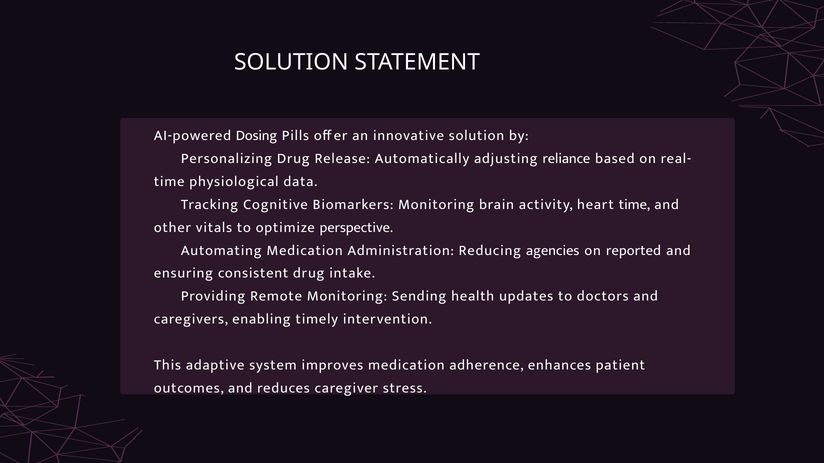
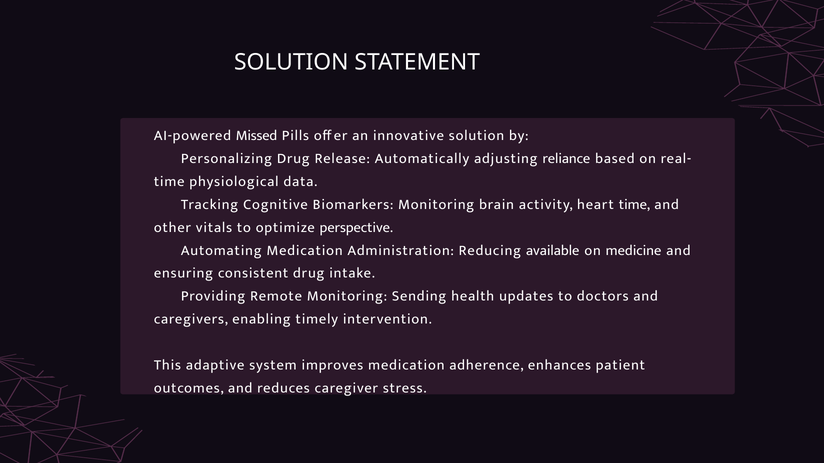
Dosing: Dosing -> Missed
agencies: agencies -> available
reported: reported -> medicine
